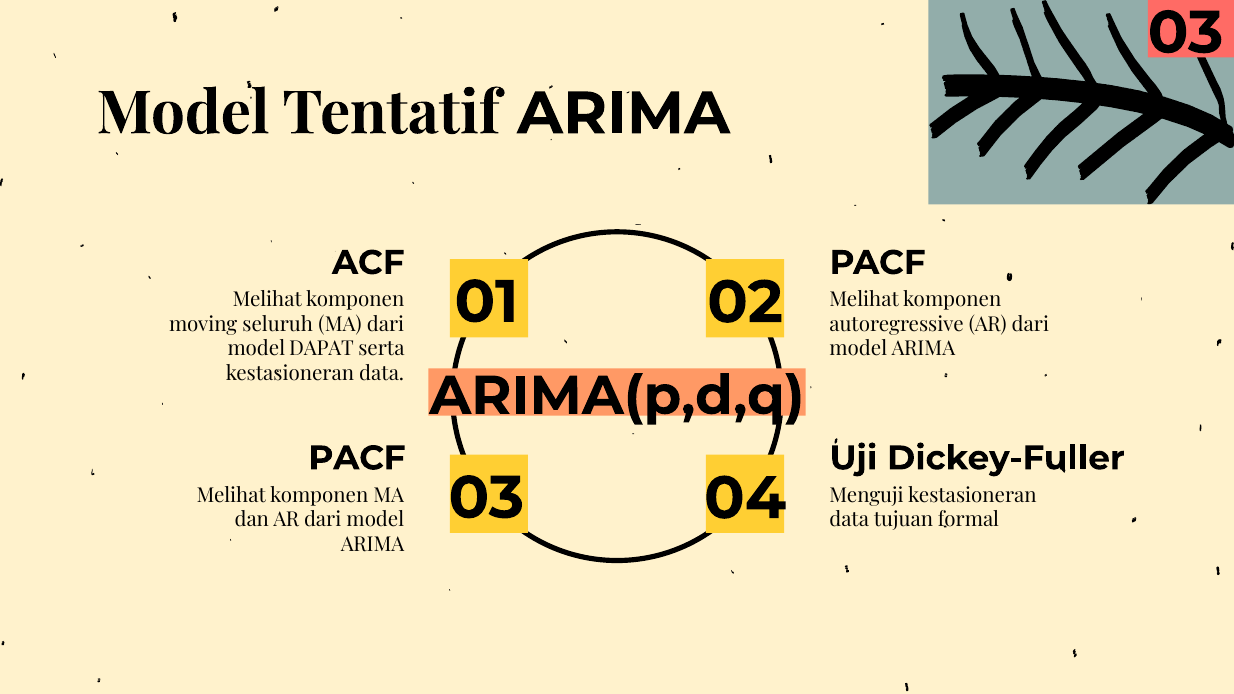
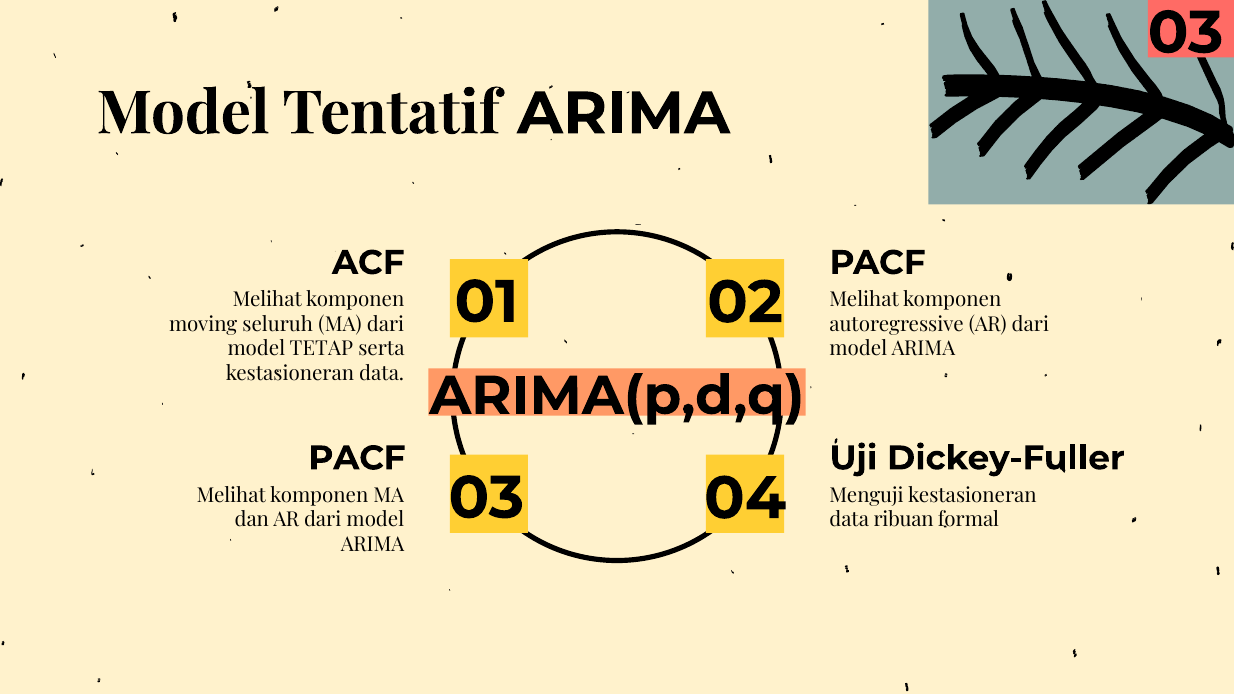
DAPAT: DAPAT -> TETAP
tujuan: tujuan -> ribuan
